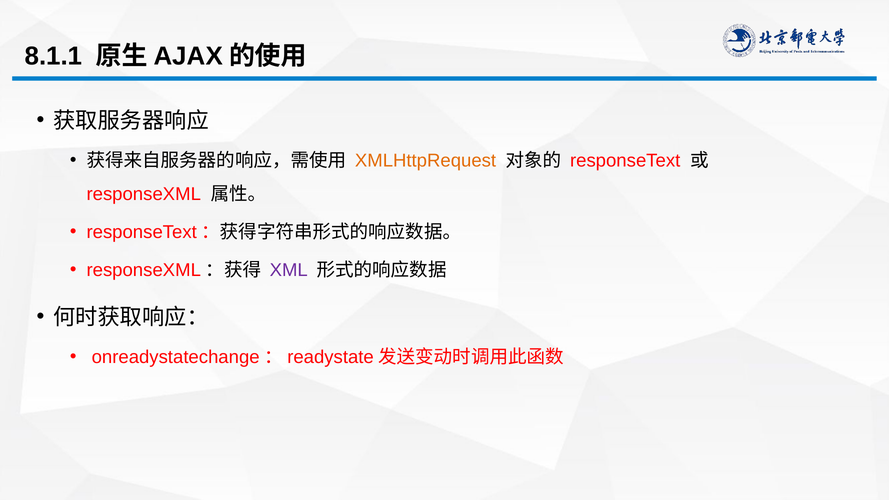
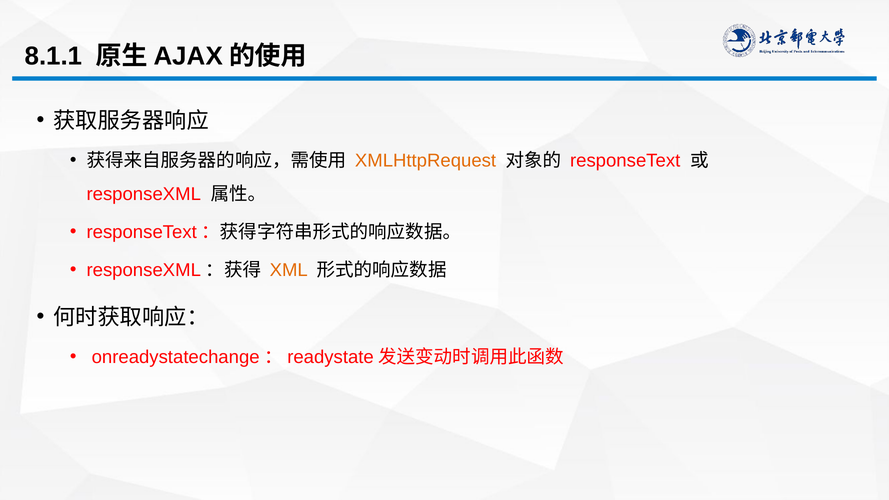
XML colour: purple -> orange
